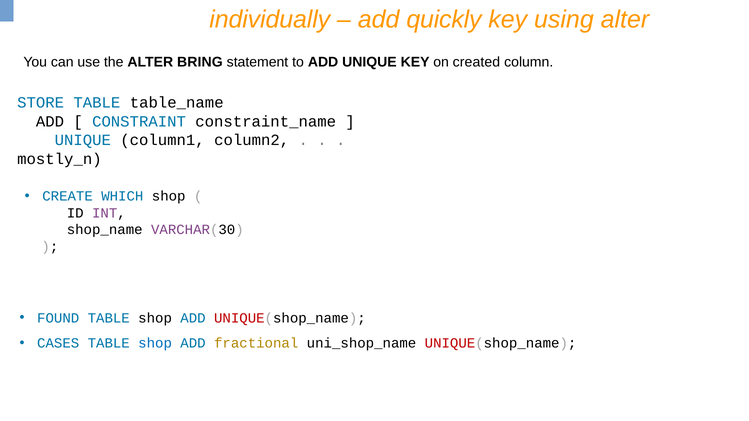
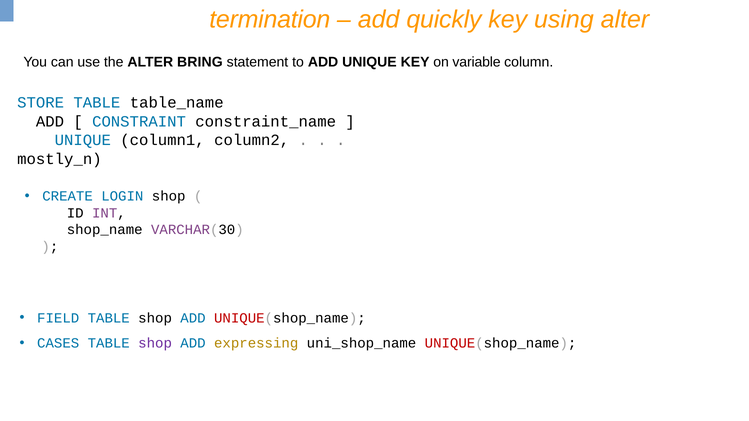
individually: individually -> termination
created: created -> variable
WHICH: WHICH -> LOGIN
FOUND: FOUND -> FIELD
shop at (155, 344) colour: blue -> purple
fractional: fractional -> expressing
